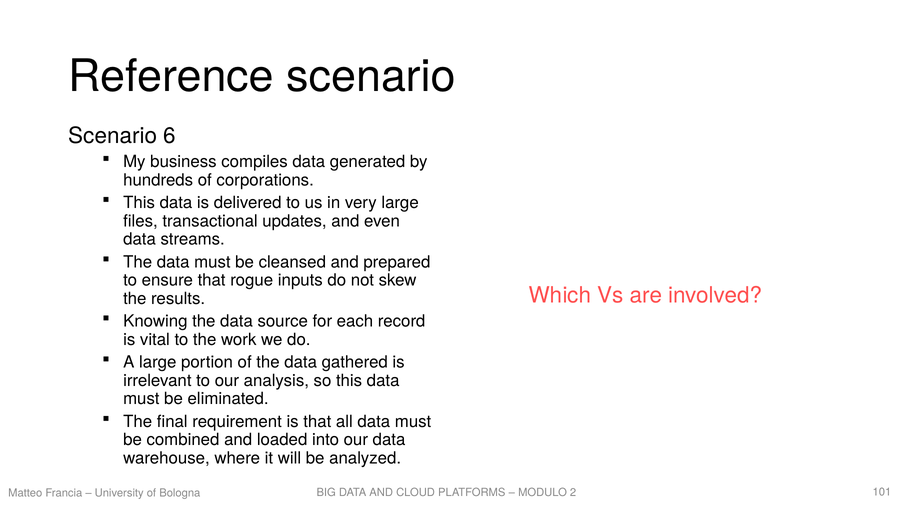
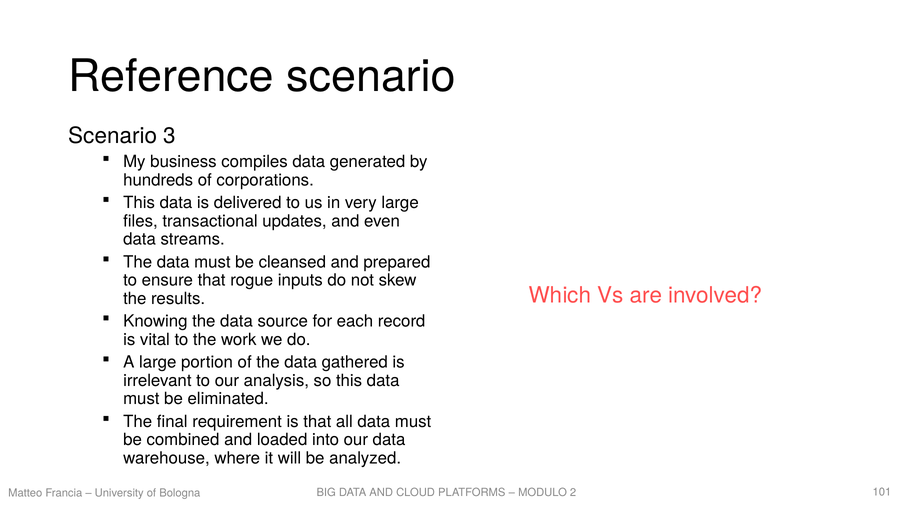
6: 6 -> 3
